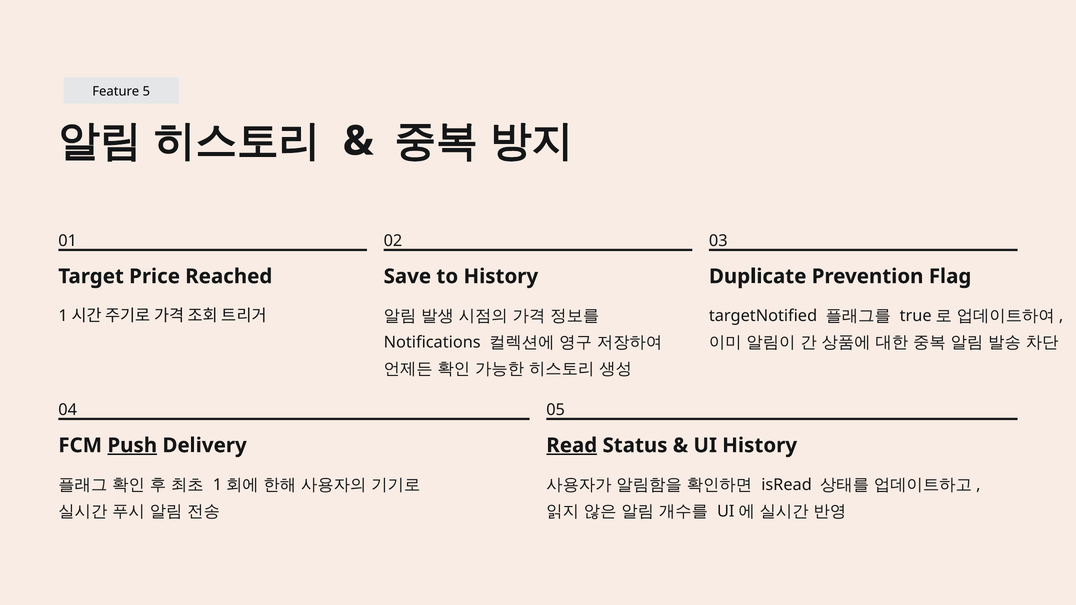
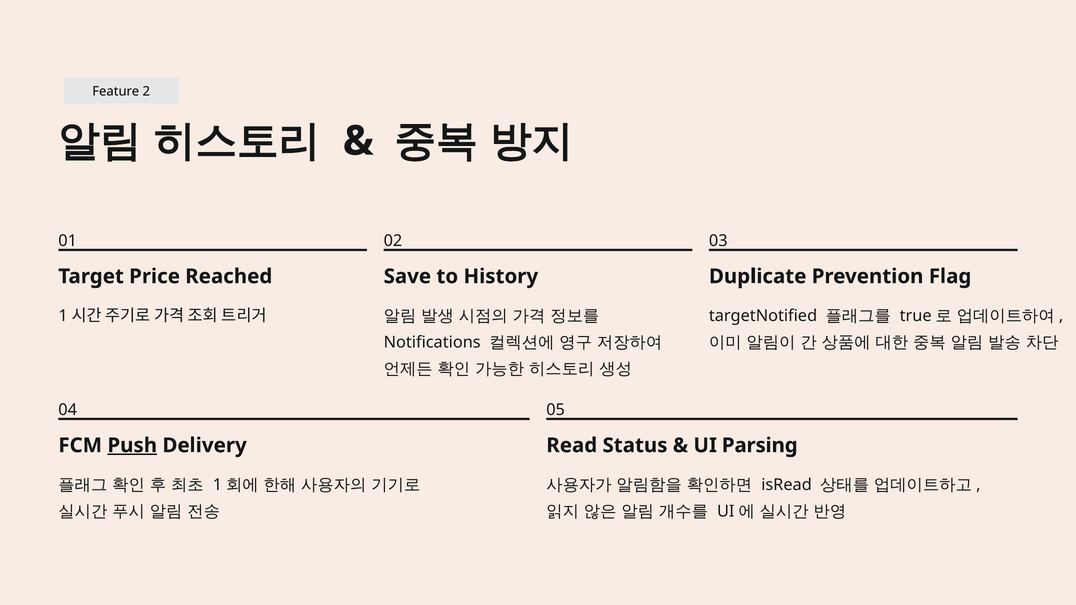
5: 5 -> 2
Read underline: present -> none
UI History: History -> Parsing
